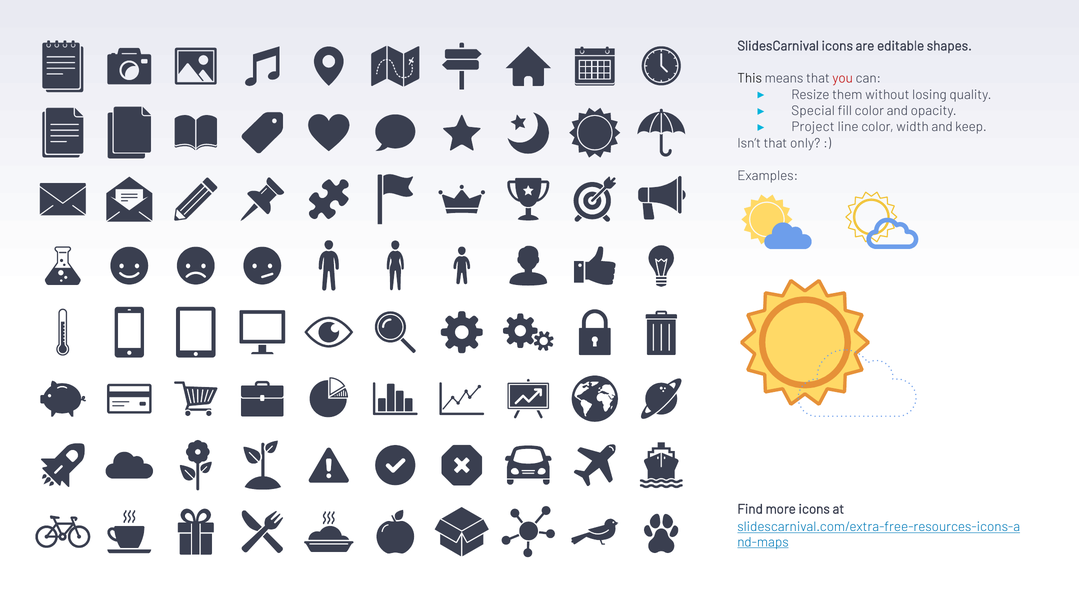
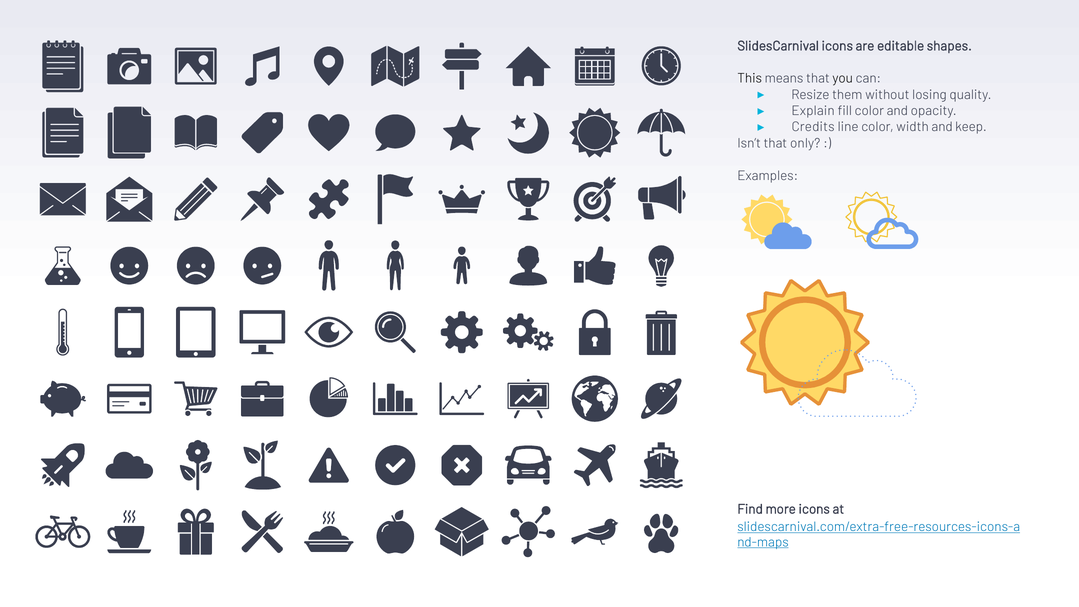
you colour: red -> black
Special: Special -> Explain
Project: Project -> Credits
